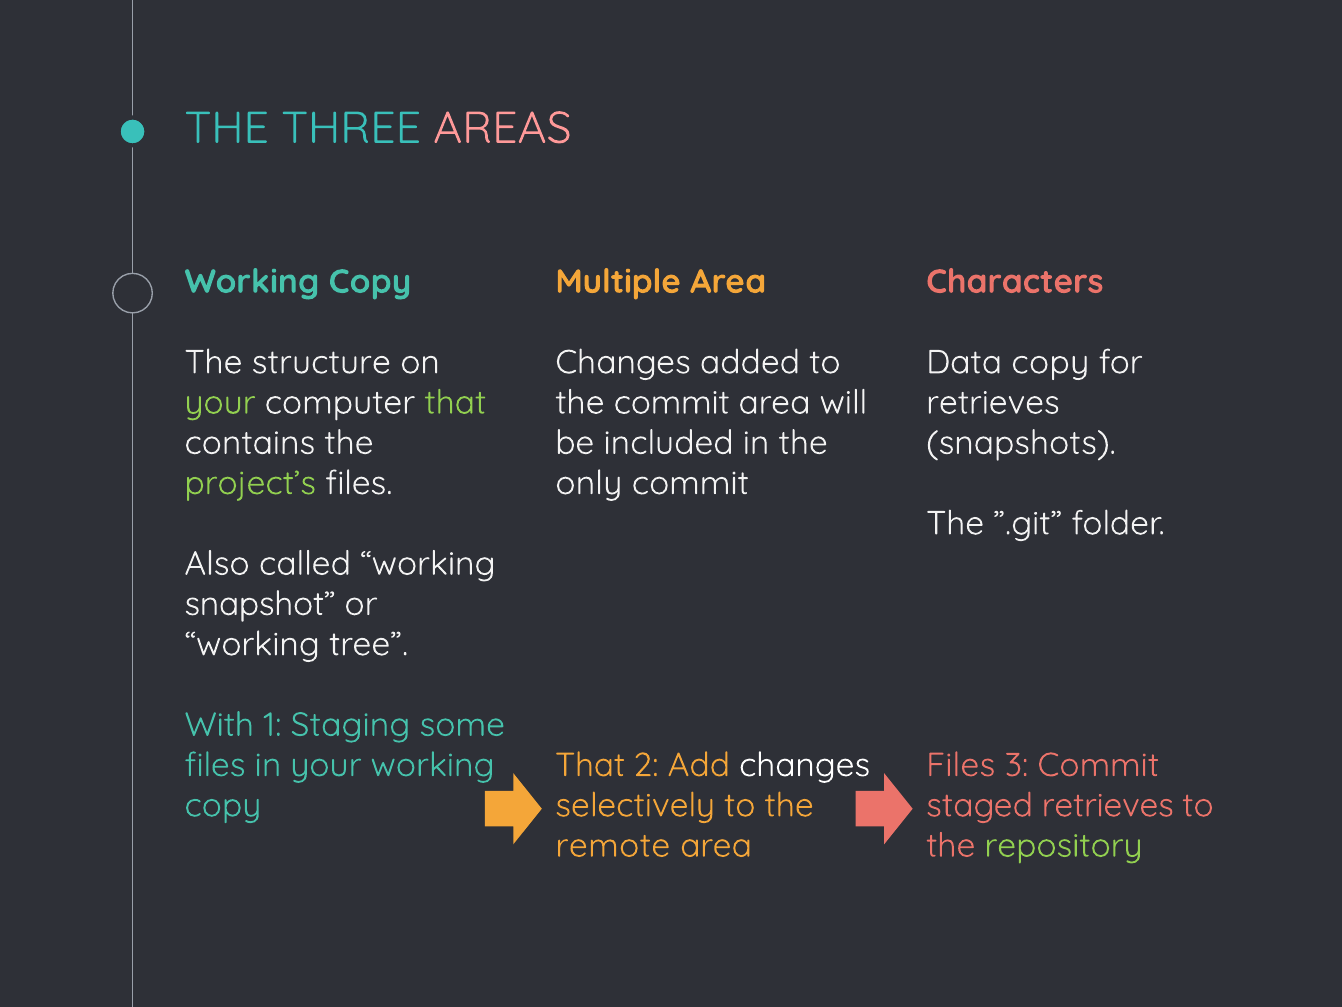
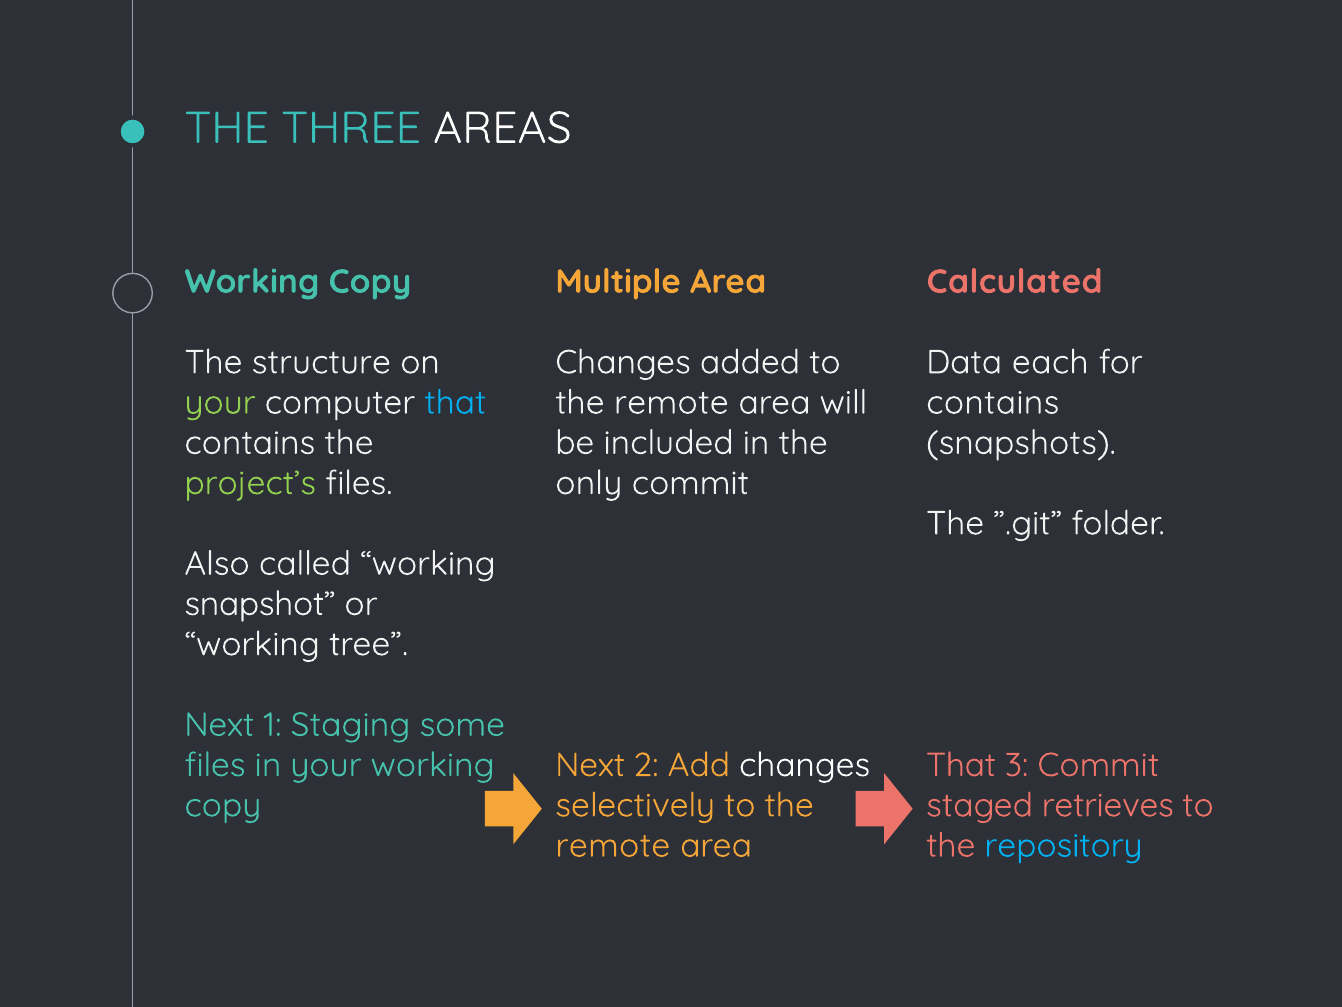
AREAS colour: pink -> white
Characters: Characters -> Calculated
Data copy: copy -> each
that at (455, 402) colour: light green -> light blue
commit at (672, 402): commit -> remote
retrieves at (993, 402): retrieves -> contains
With at (219, 724): With -> Next
That at (590, 765): That -> Next
Files at (961, 765): Files -> That
repository colour: light green -> light blue
